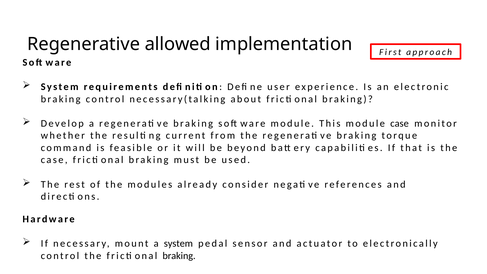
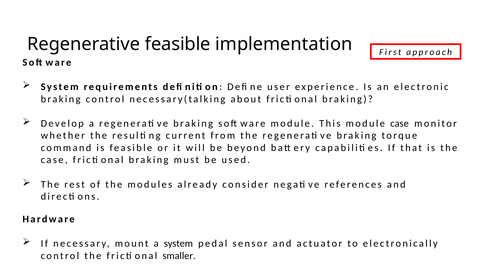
Regenerative allowed: allowed -> feasible
braking at (179, 256): braking -> smaller
